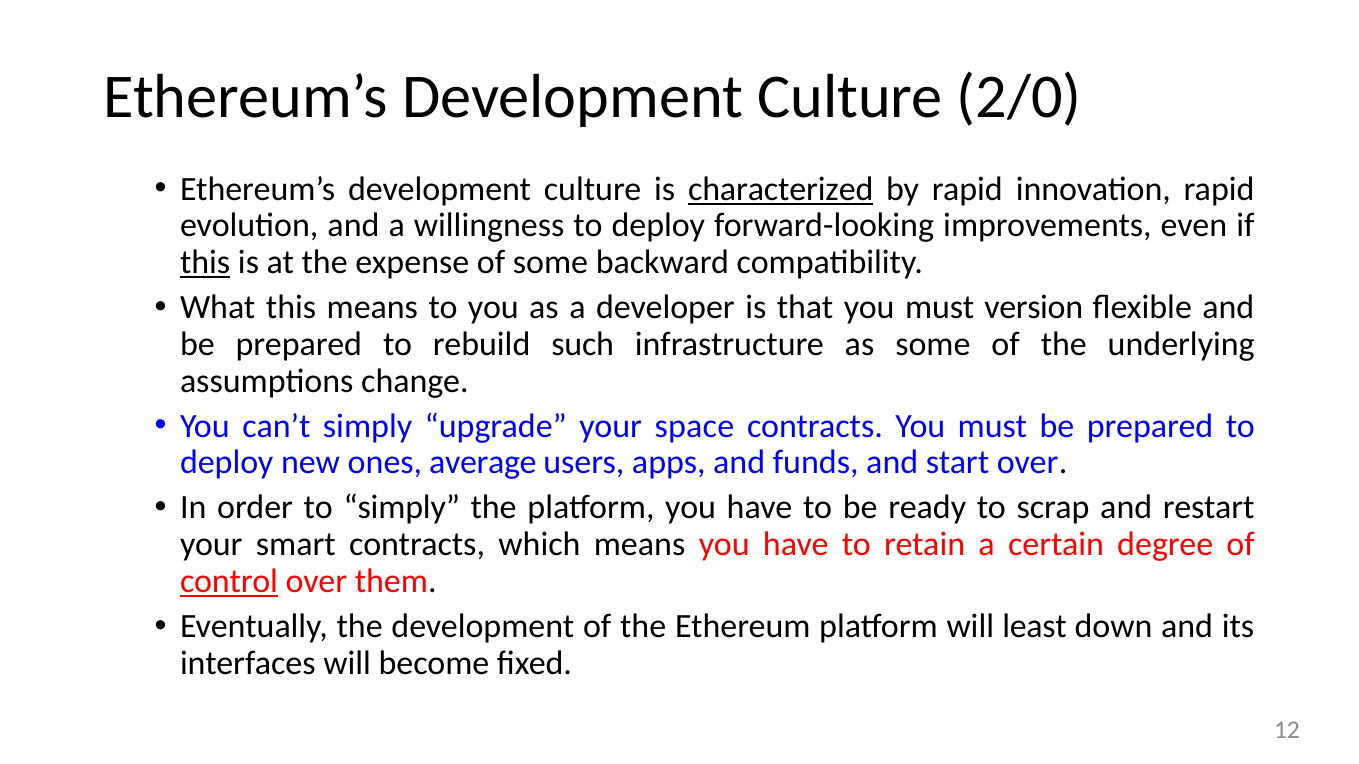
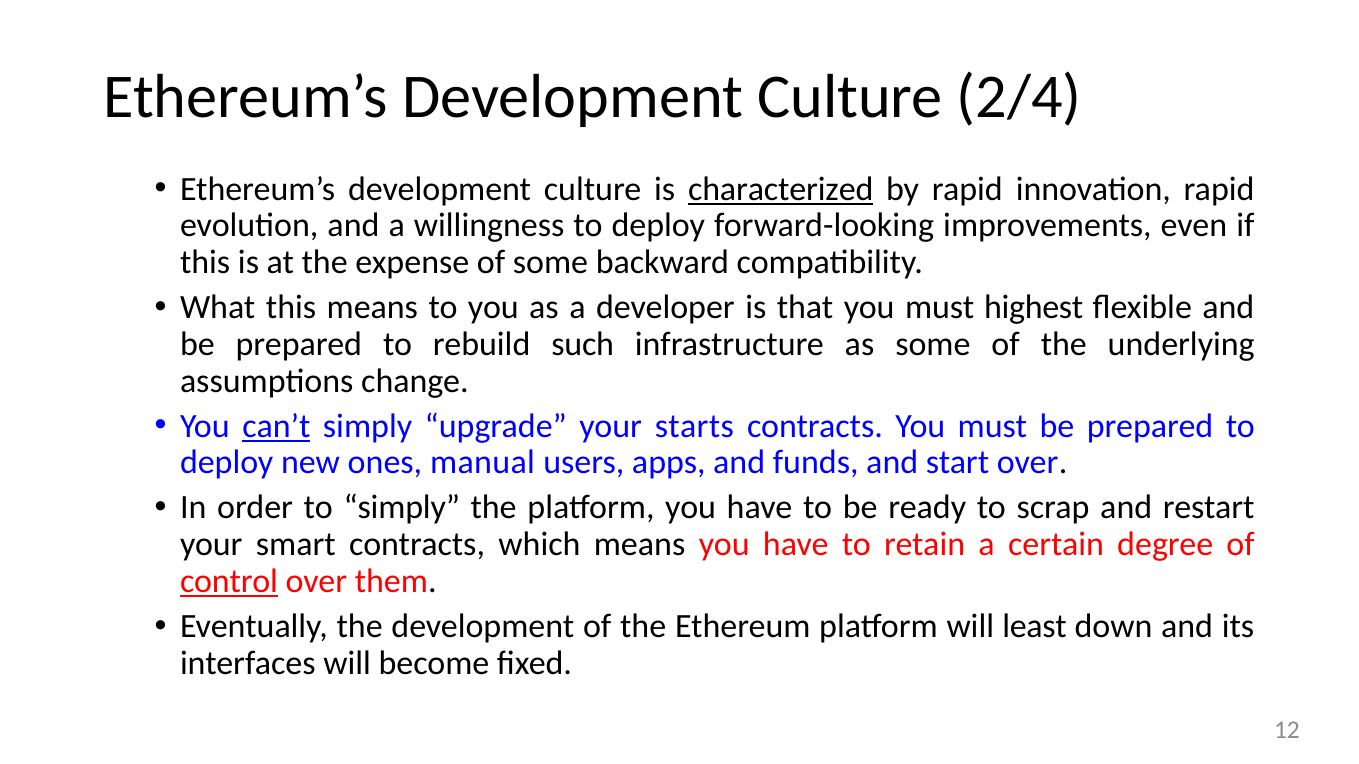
2/0: 2/0 -> 2/4
this at (205, 262) underline: present -> none
version: version -> highest
can’t underline: none -> present
space: space -> starts
average: average -> manual
